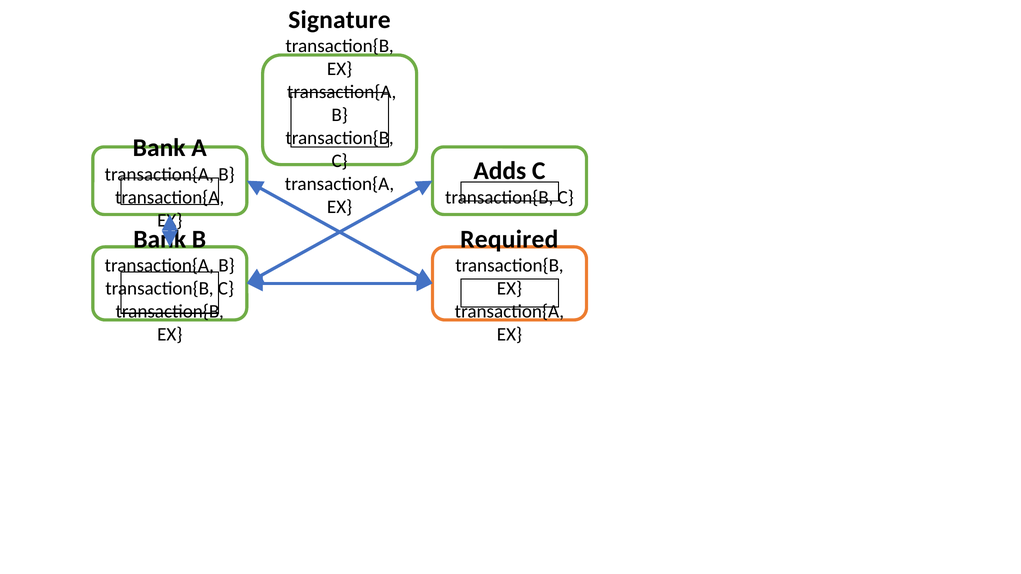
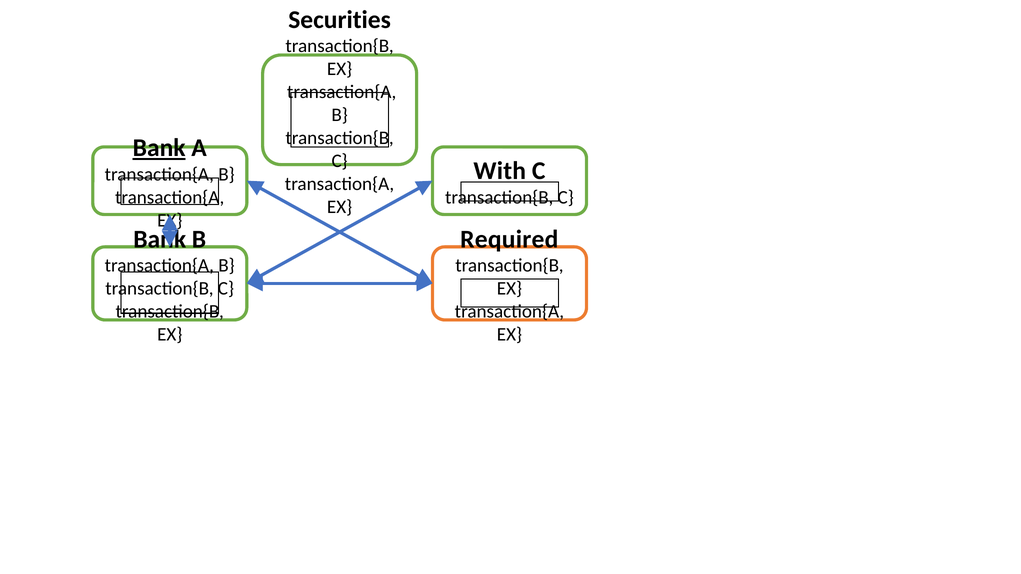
Signature: Signature -> Securities
Bank at (159, 148) underline: none -> present
Adds: Adds -> With
